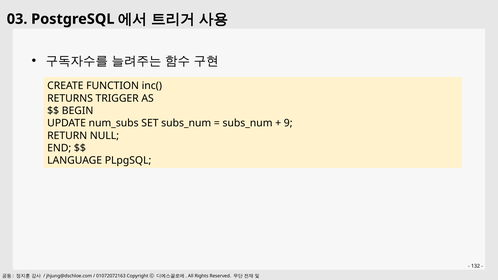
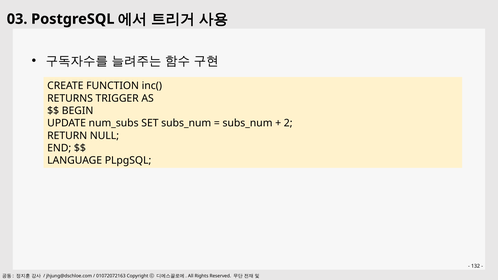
9: 9 -> 2
